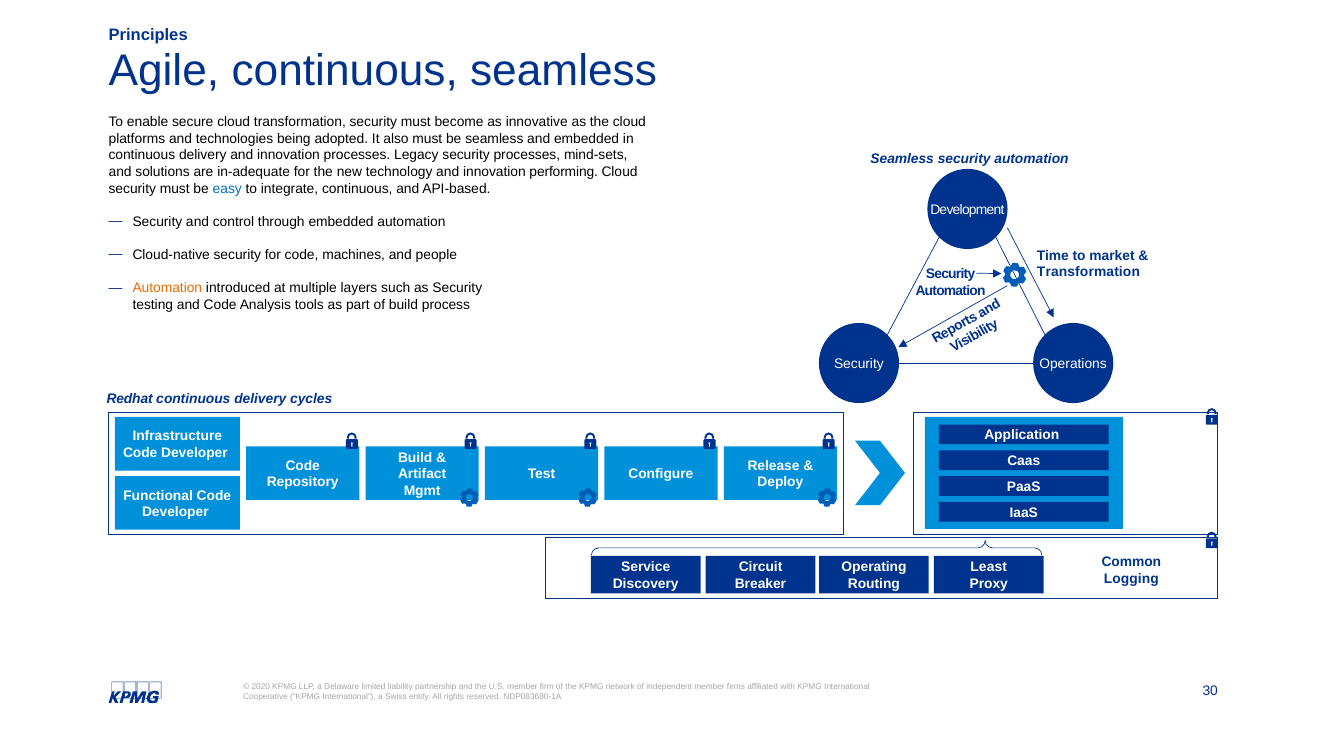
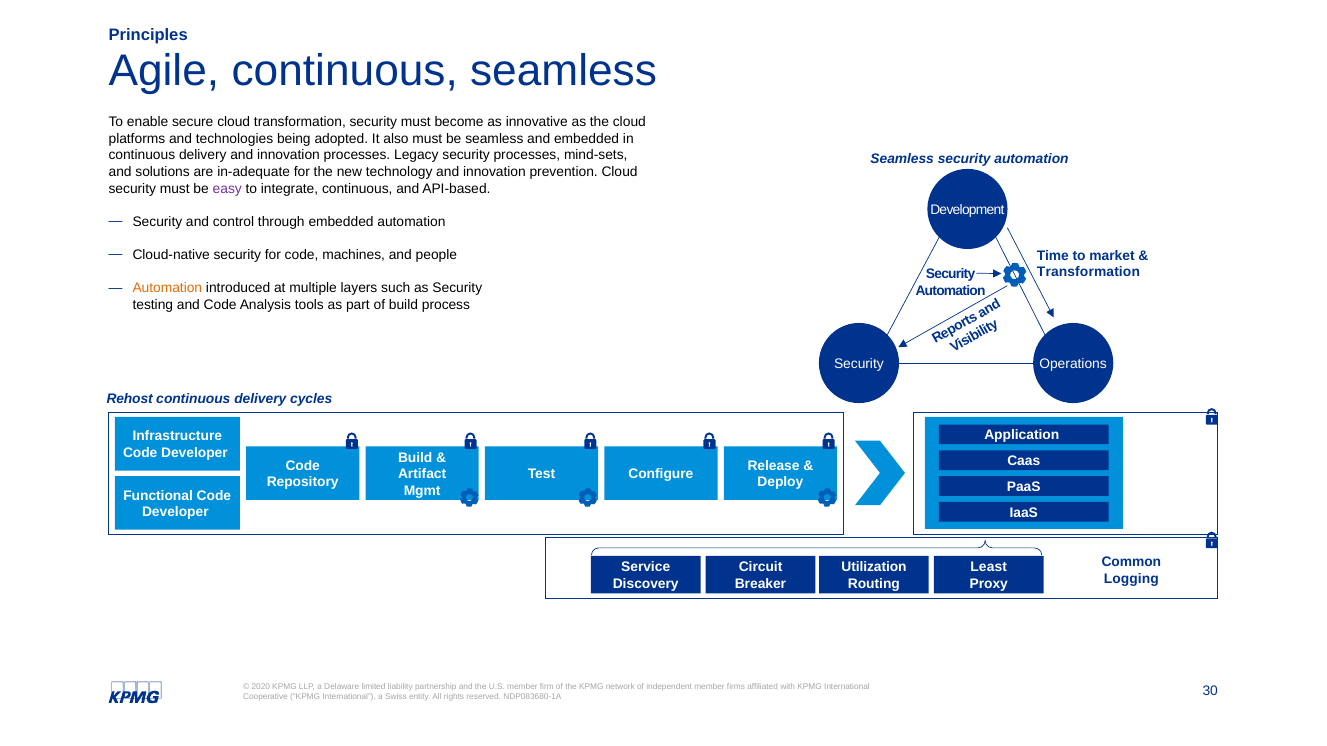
performing: performing -> prevention
easy colour: blue -> purple
Redhat: Redhat -> Rehost
Operating: Operating -> Utilization
